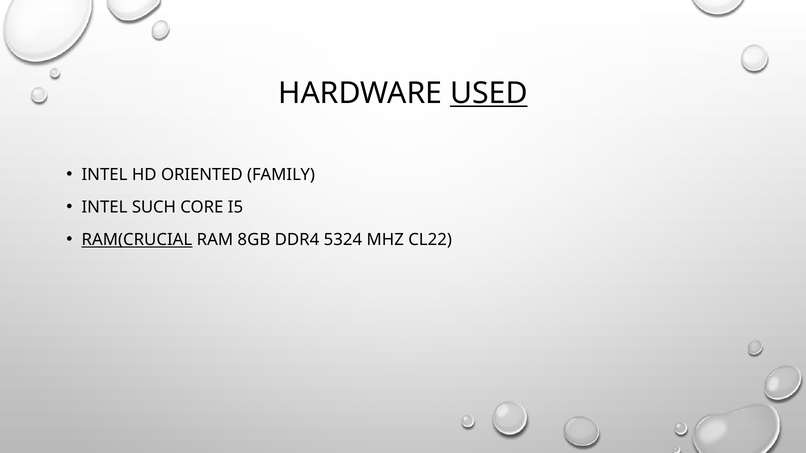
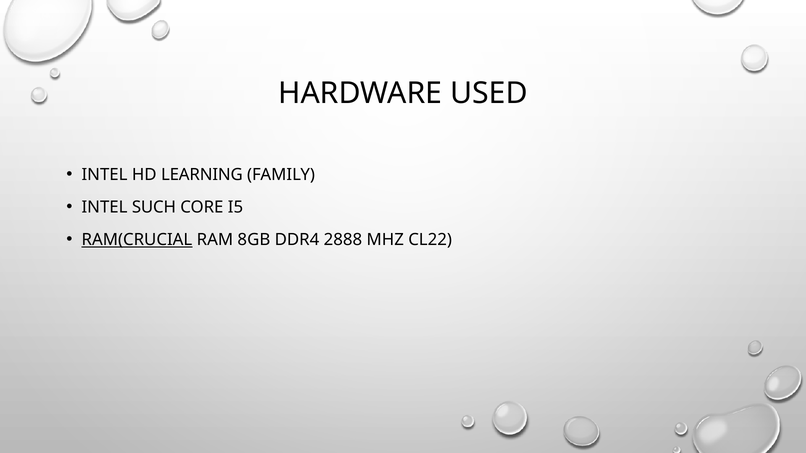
USED underline: present -> none
ORIENTED: ORIENTED -> LEARNING
5324: 5324 -> 2888
